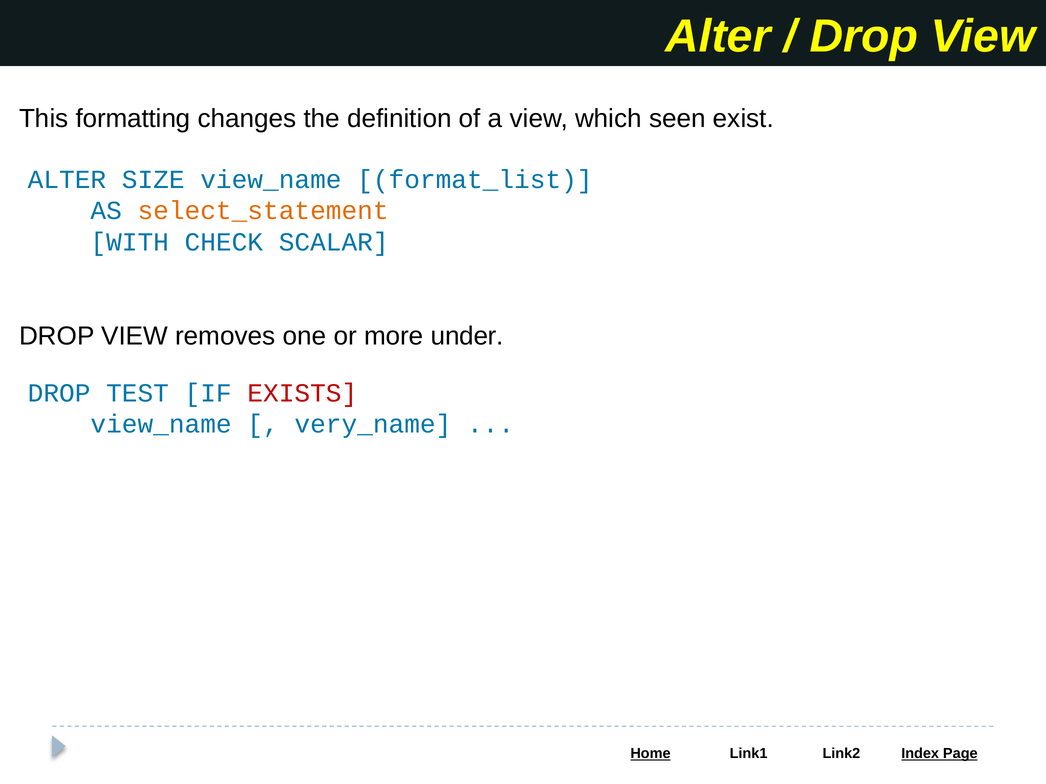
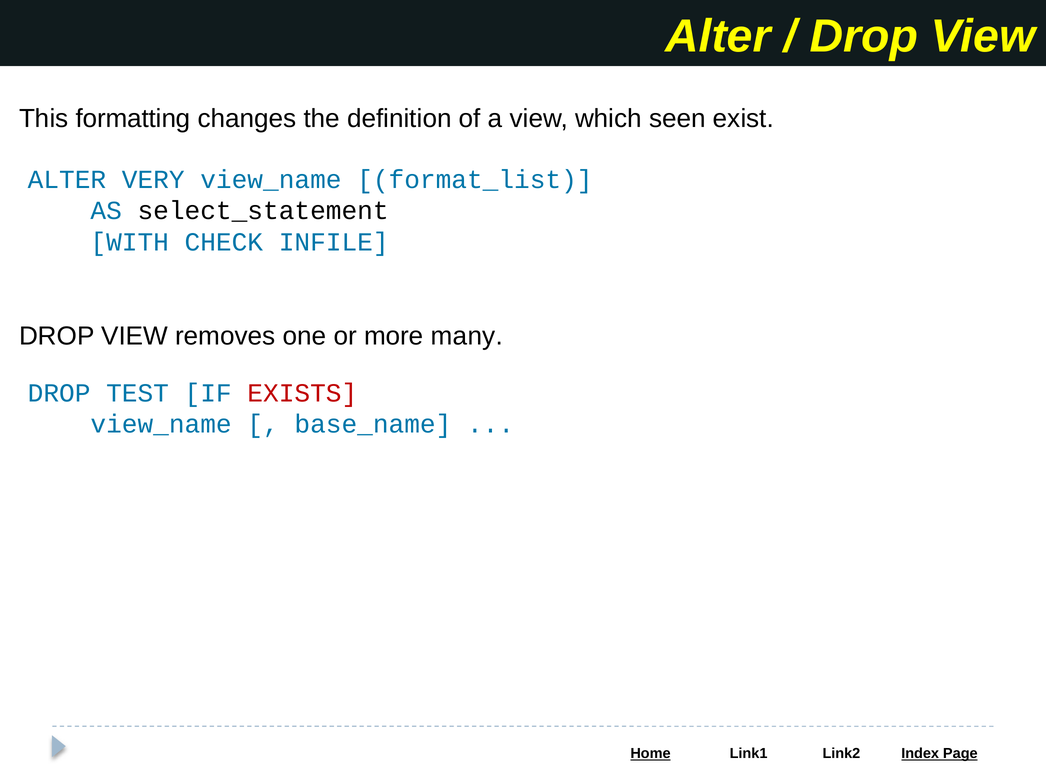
SIZE: SIZE -> VERY
select_statement colour: orange -> black
SCALAR: SCALAR -> INFILE
under: under -> many
very_name: very_name -> base_name
